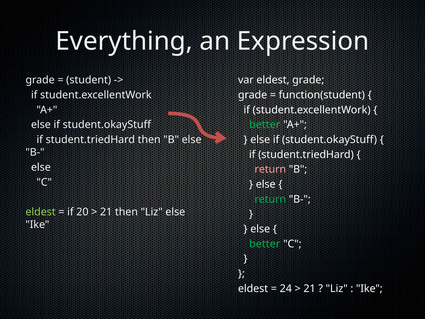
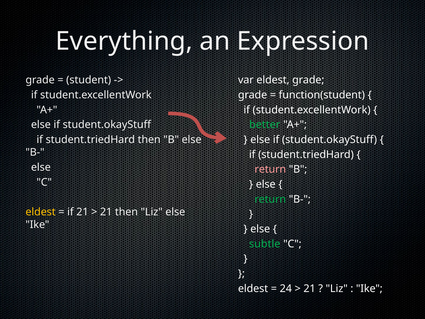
eldest at (41, 212) colour: light green -> yellow
if 20: 20 -> 21
better at (265, 244): better -> subtle
